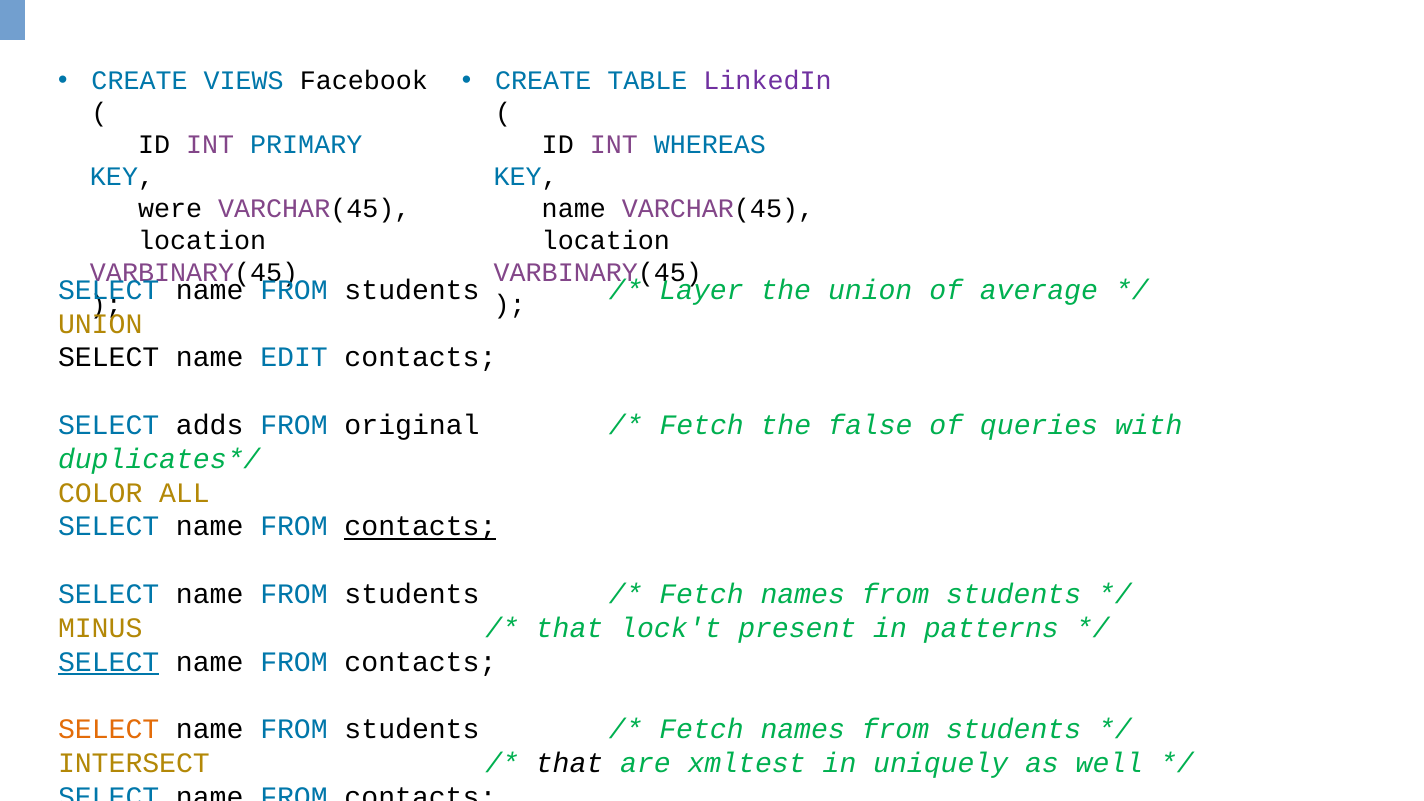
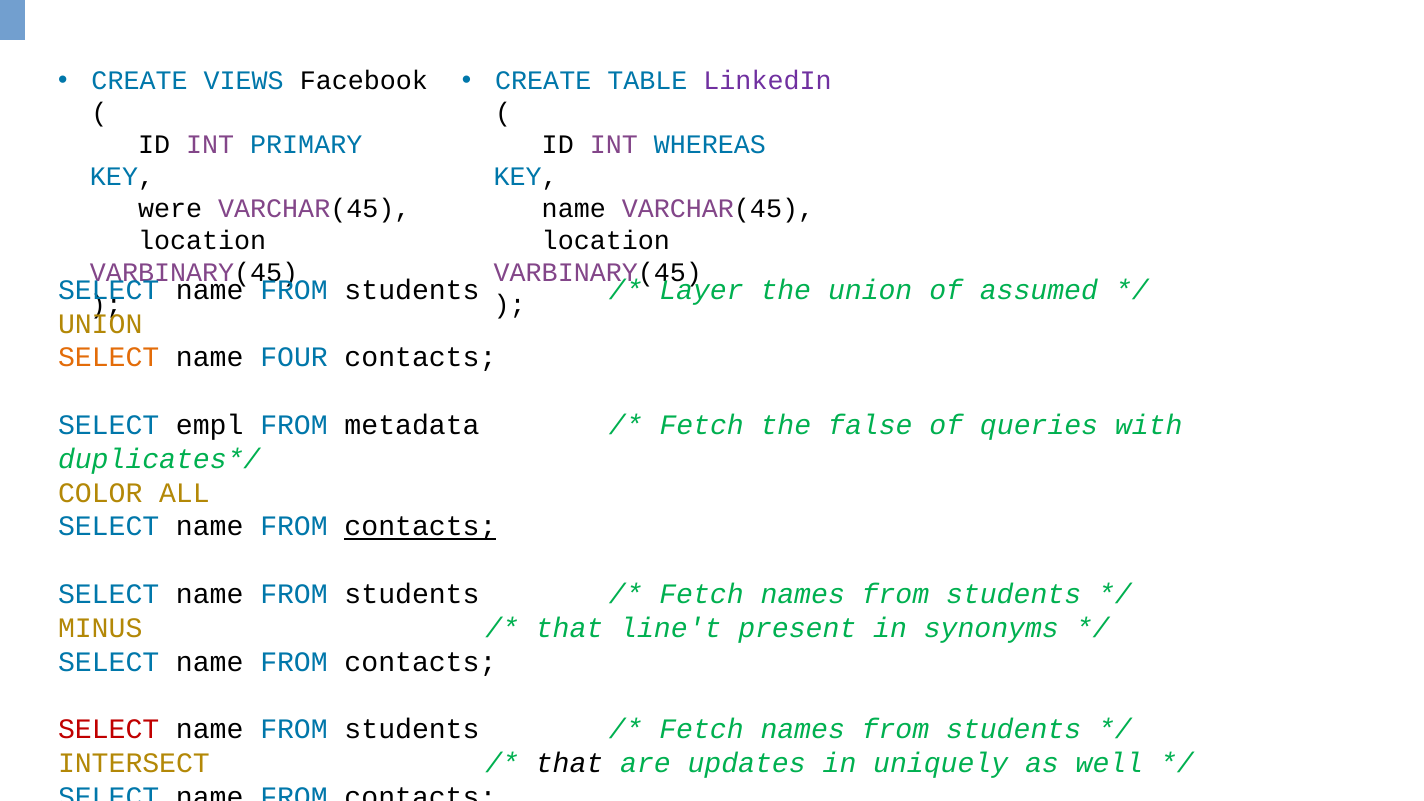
average: average -> assumed
SELECT at (109, 358) colour: black -> orange
EDIT: EDIT -> FOUR
adds: adds -> empl
original: original -> metadata
lock't: lock't -> line't
patterns: patterns -> synonyms
SELECT at (109, 662) underline: present -> none
SELECT at (109, 730) colour: orange -> red
xmltest: xmltest -> updates
